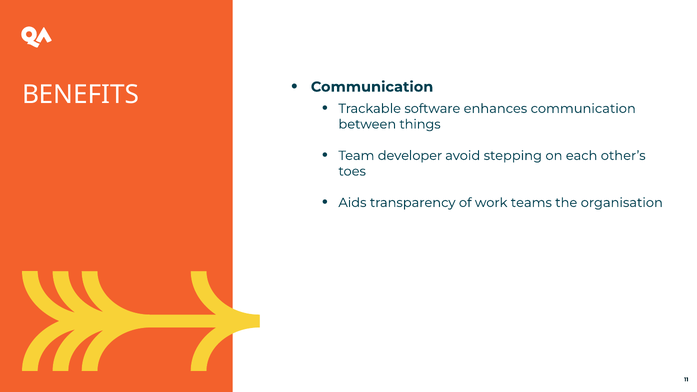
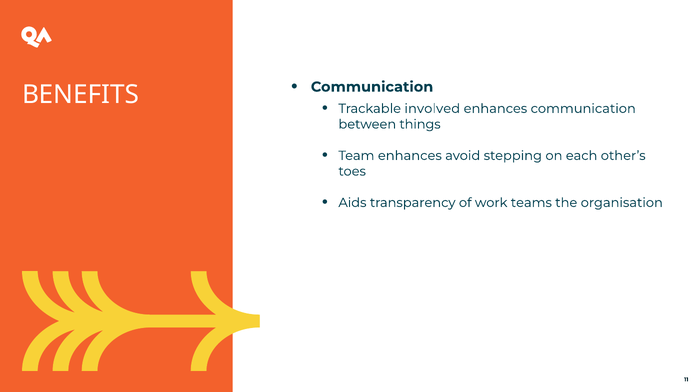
software: software -> involved
Team developer: developer -> enhances
